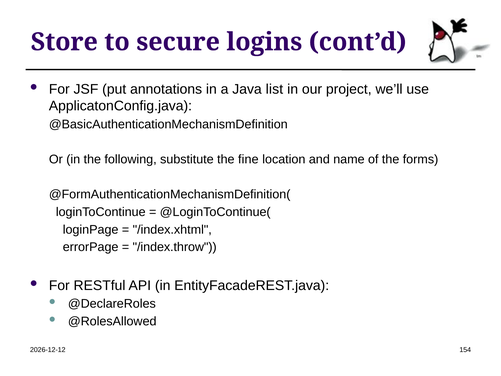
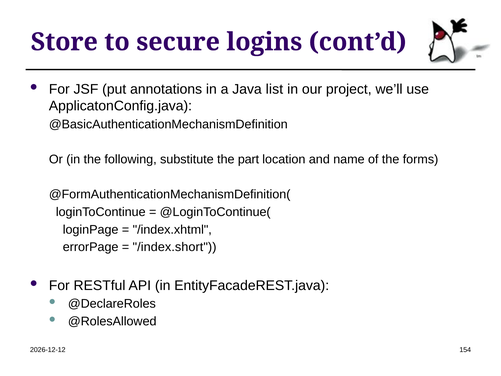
fine: fine -> part
/index.throw: /index.throw -> /index.short
